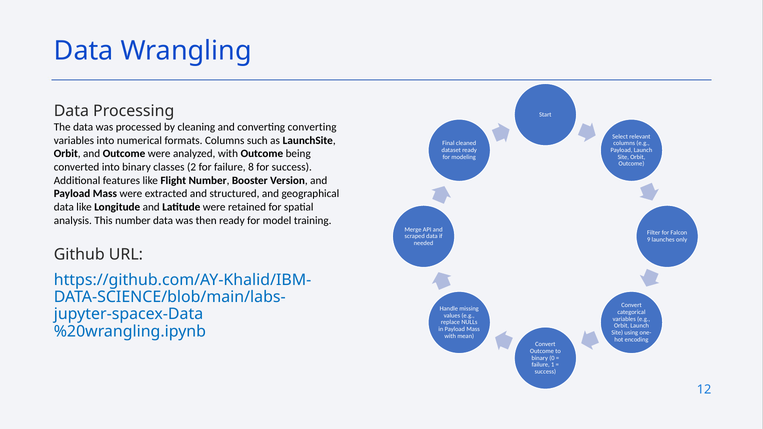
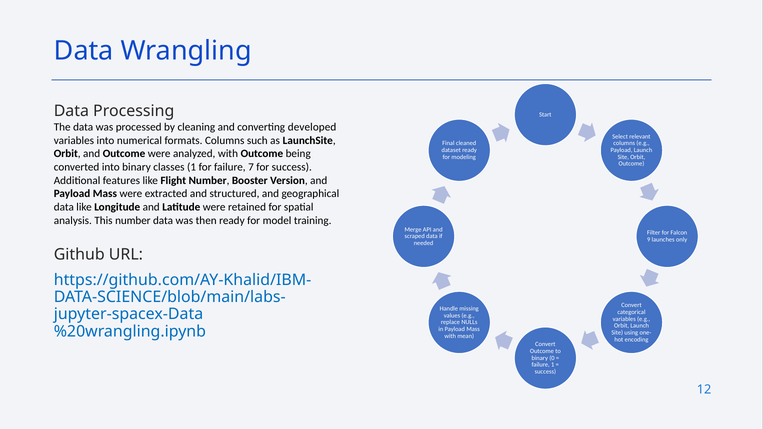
converting converting: converting -> developed
classes 2: 2 -> 1
8: 8 -> 7
